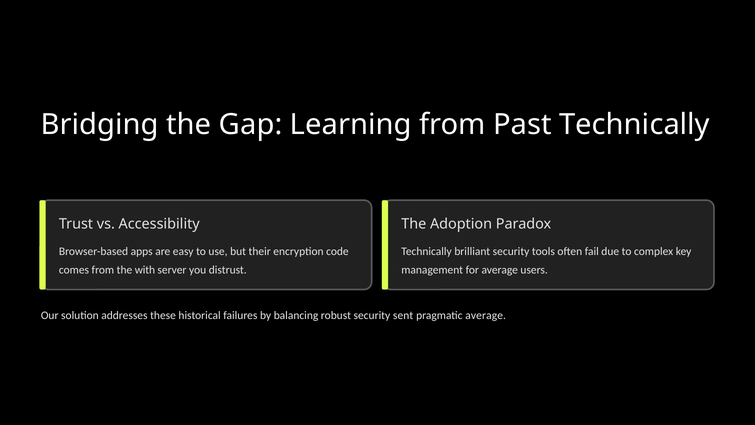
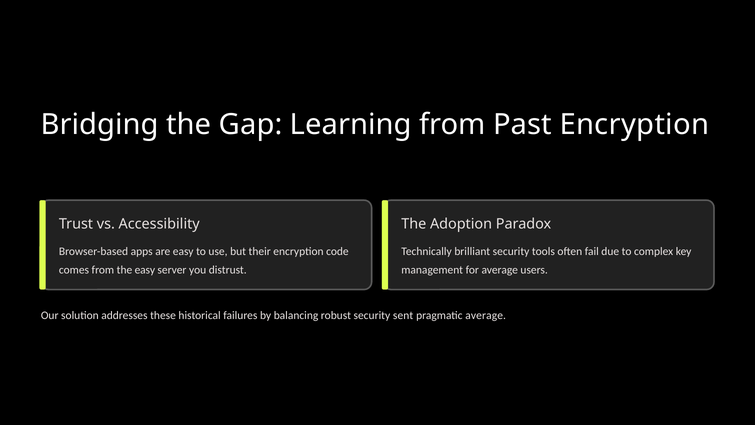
Past Technically: Technically -> Encryption
the with: with -> easy
